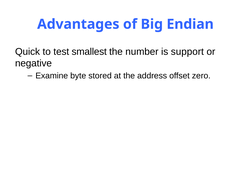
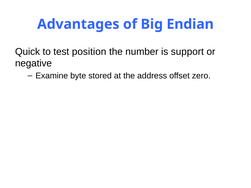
smallest: smallest -> position
